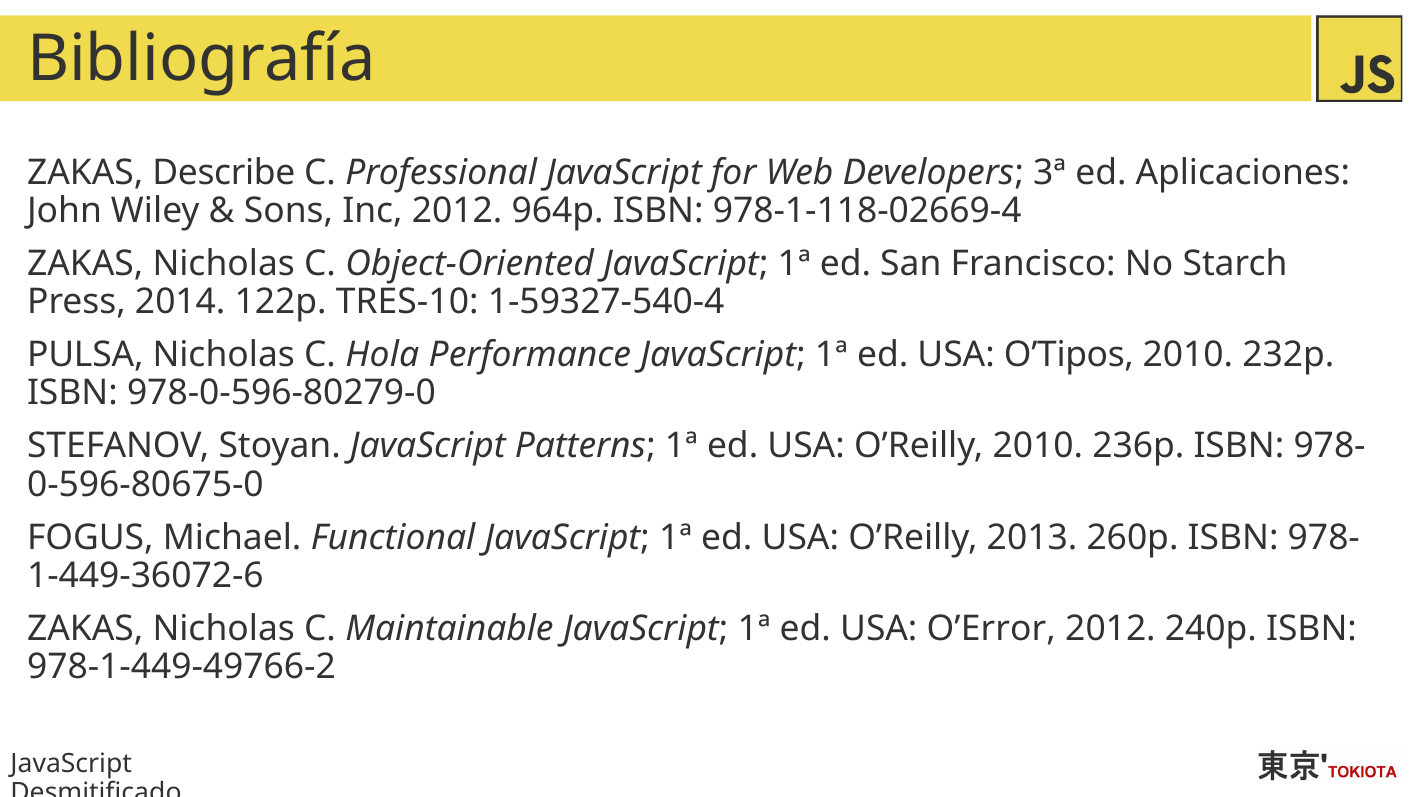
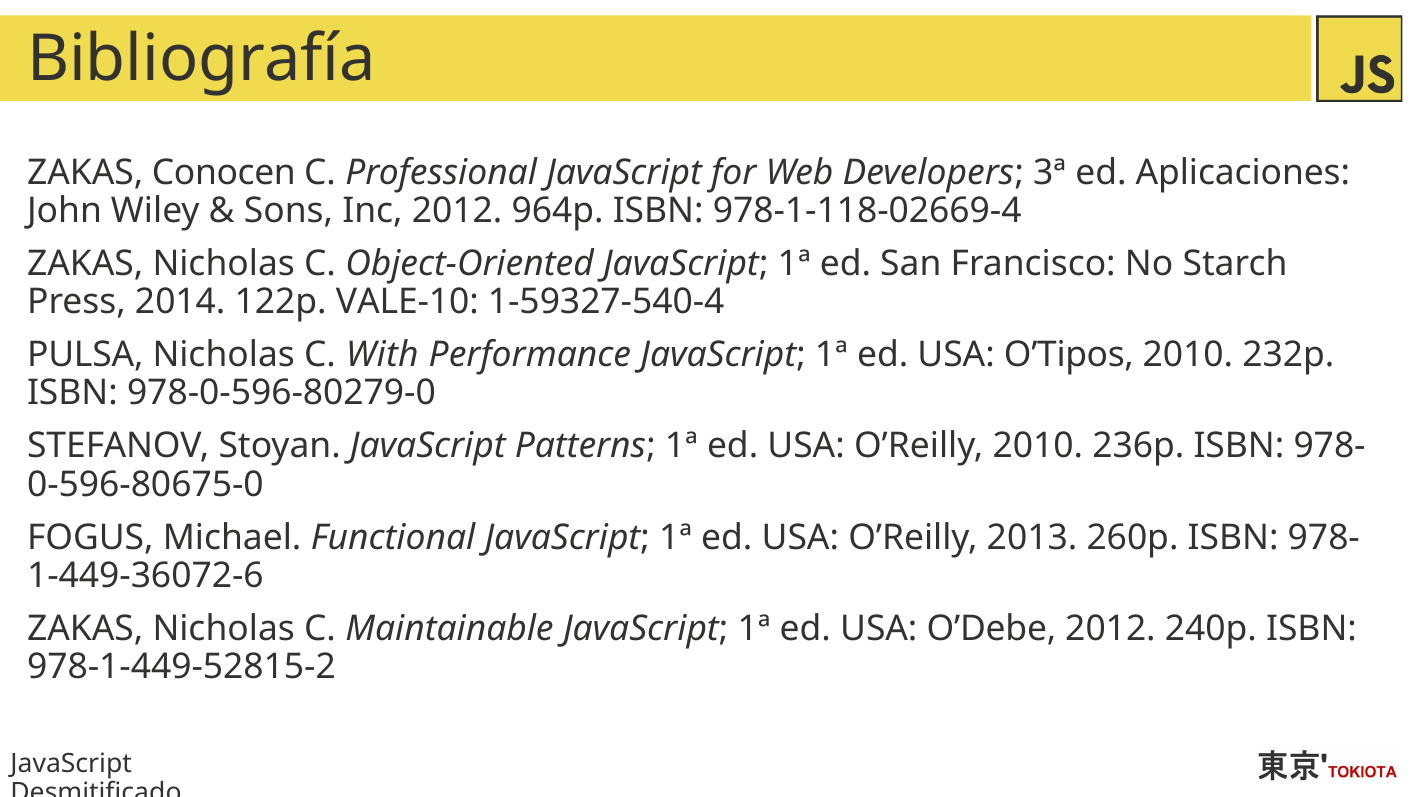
Describe: Describe -> Conocen
TRES-10: TRES-10 -> VALE-10
Hola: Hola -> With
O’Error: O’Error -> O’Debe
978-1-449-49766-2: 978-1-449-49766-2 -> 978-1-449-52815-2
